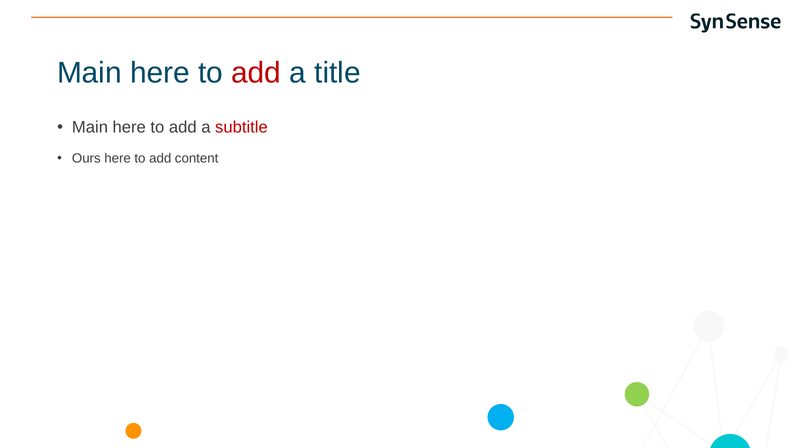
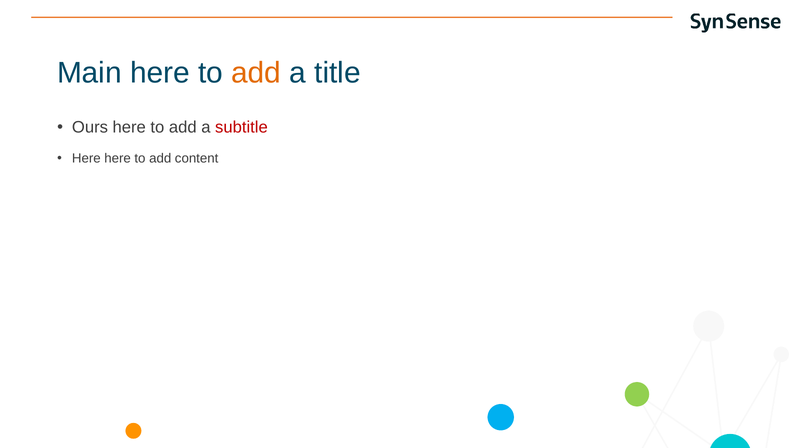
add at (256, 73) colour: red -> orange
Main at (90, 127): Main -> Ours
Ours at (86, 159): Ours -> Here
